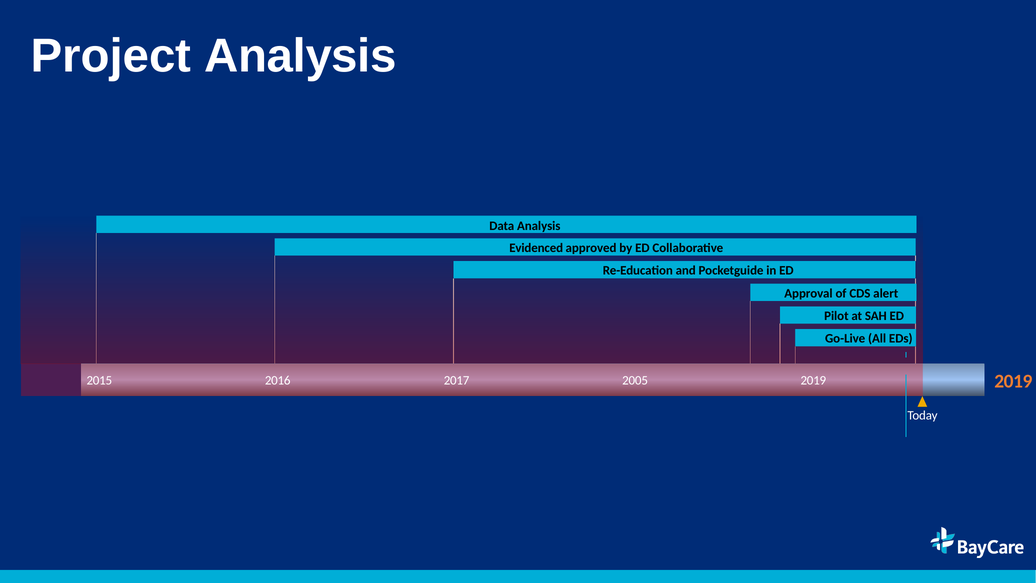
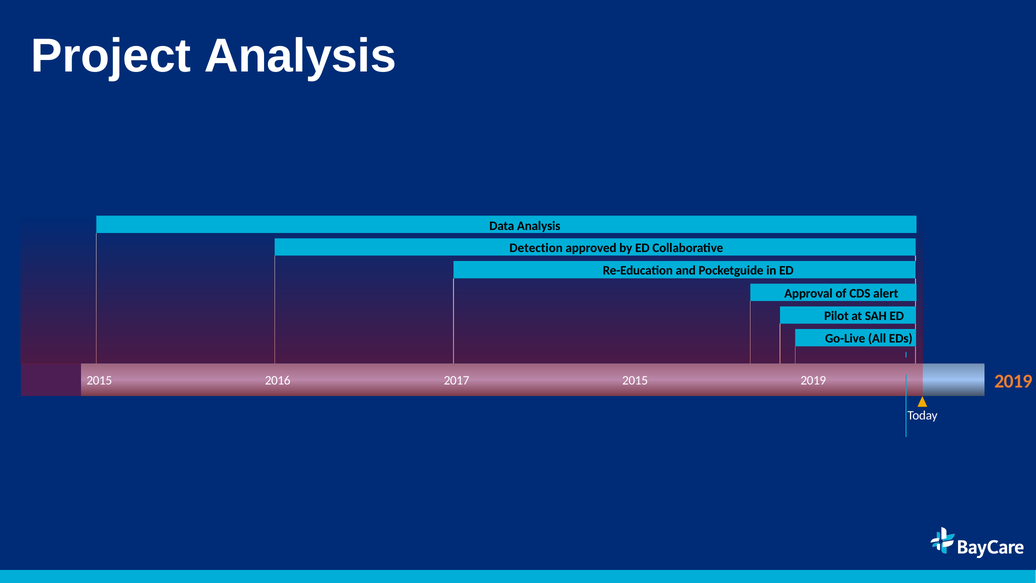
Evidenced: Evidenced -> Detection
2017 2005: 2005 -> 2015
